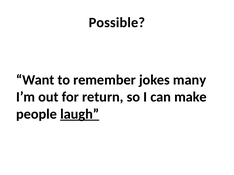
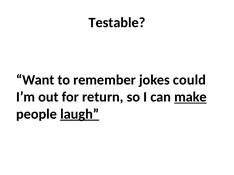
Possible: Possible -> Testable
many: many -> could
make underline: none -> present
